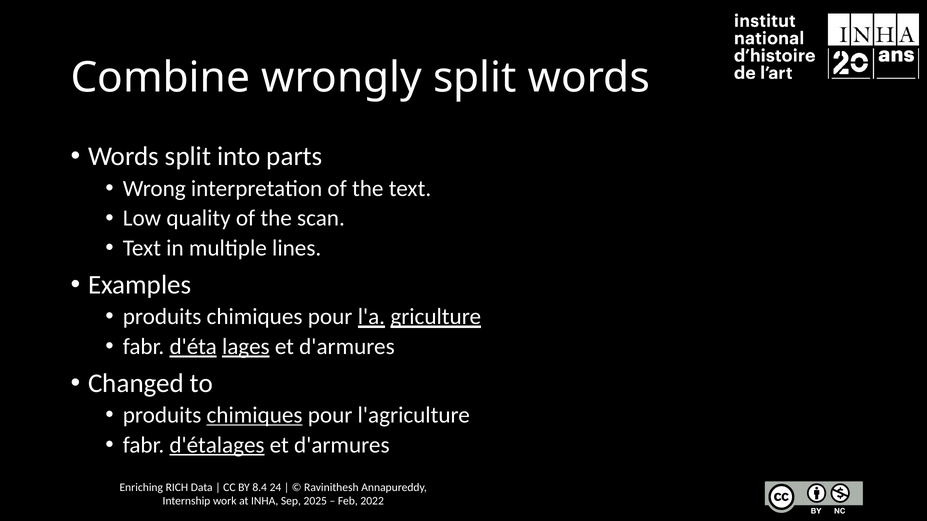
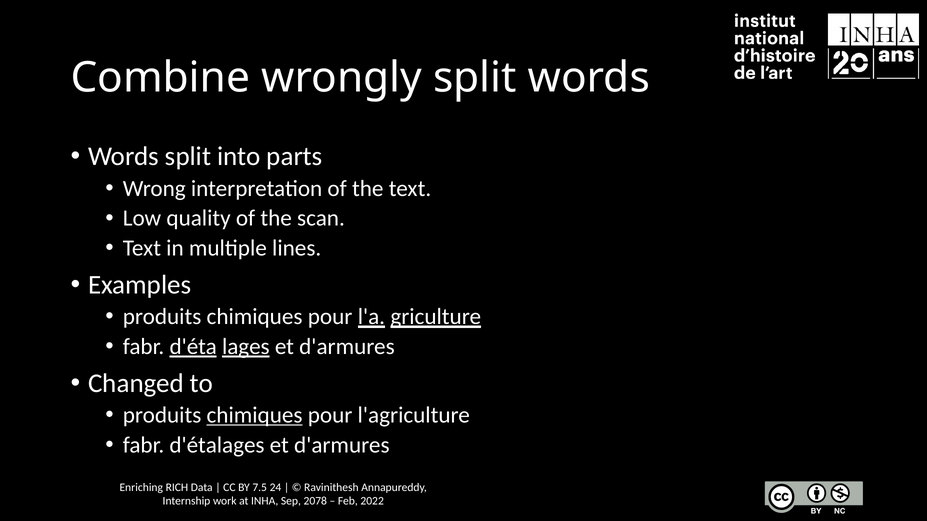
d'étalages underline: present -> none
8.4: 8.4 -> 7.5
2025: 2025 -> 2078
